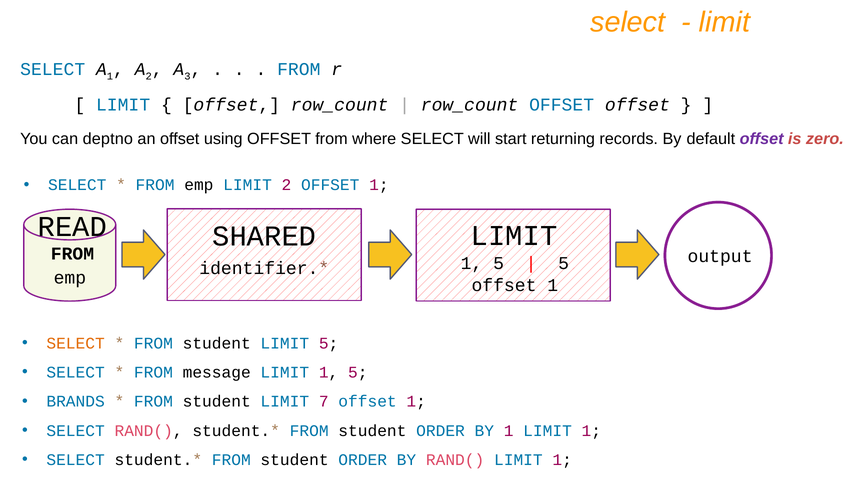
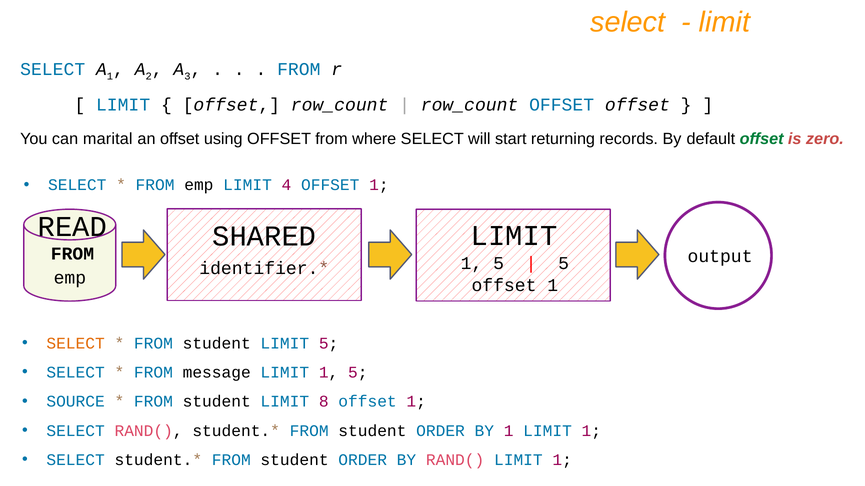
deptno: deptno -> marital
offset at (762, 139) colour: purple -> green
LIMIT 2: 2 -> 4
BRANDS: BRANDS -> SOURCE
7: 7 -> 8
